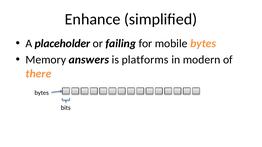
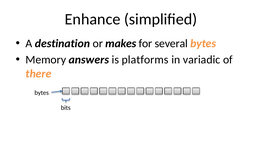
placeholder: placeholder -> destination
failing: failing -> makes
mobile: mobile -> several
modern: modern -> variadic
